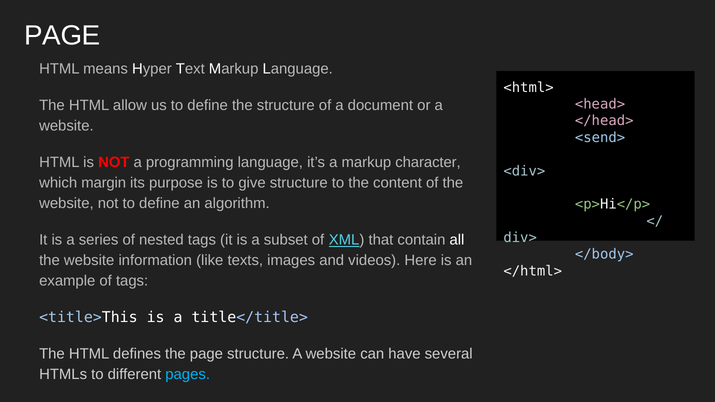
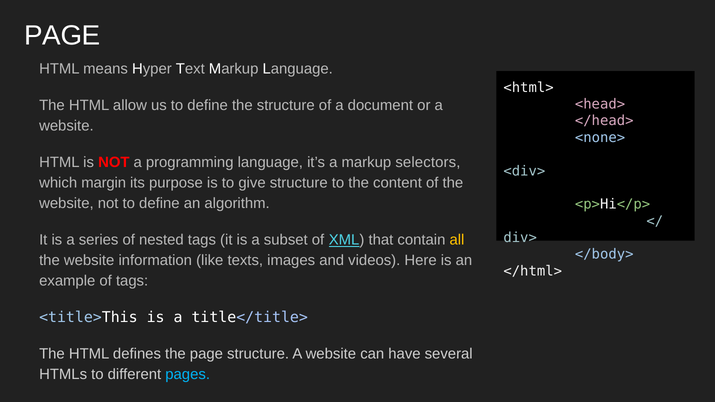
<send>: <send> -> <none>
character: character -> selectors
all colour: white -> yellow
